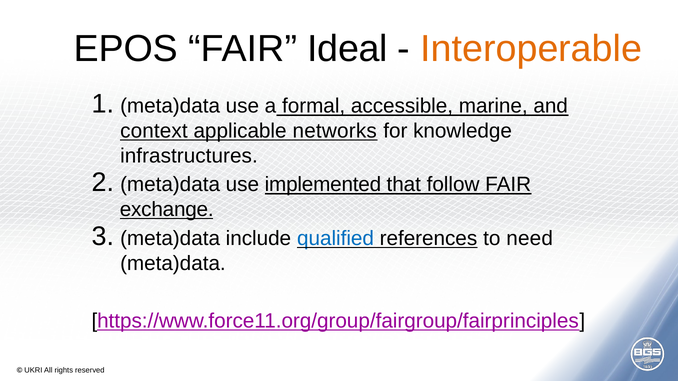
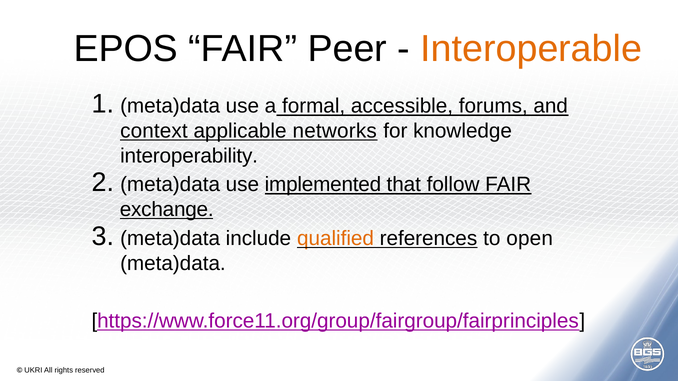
Ideal: Ideal -> Peer
marine: marine -> forums
infrastructures: infrastructures -> interoperability
qualified colour: blue -> orange
need: need -> open
